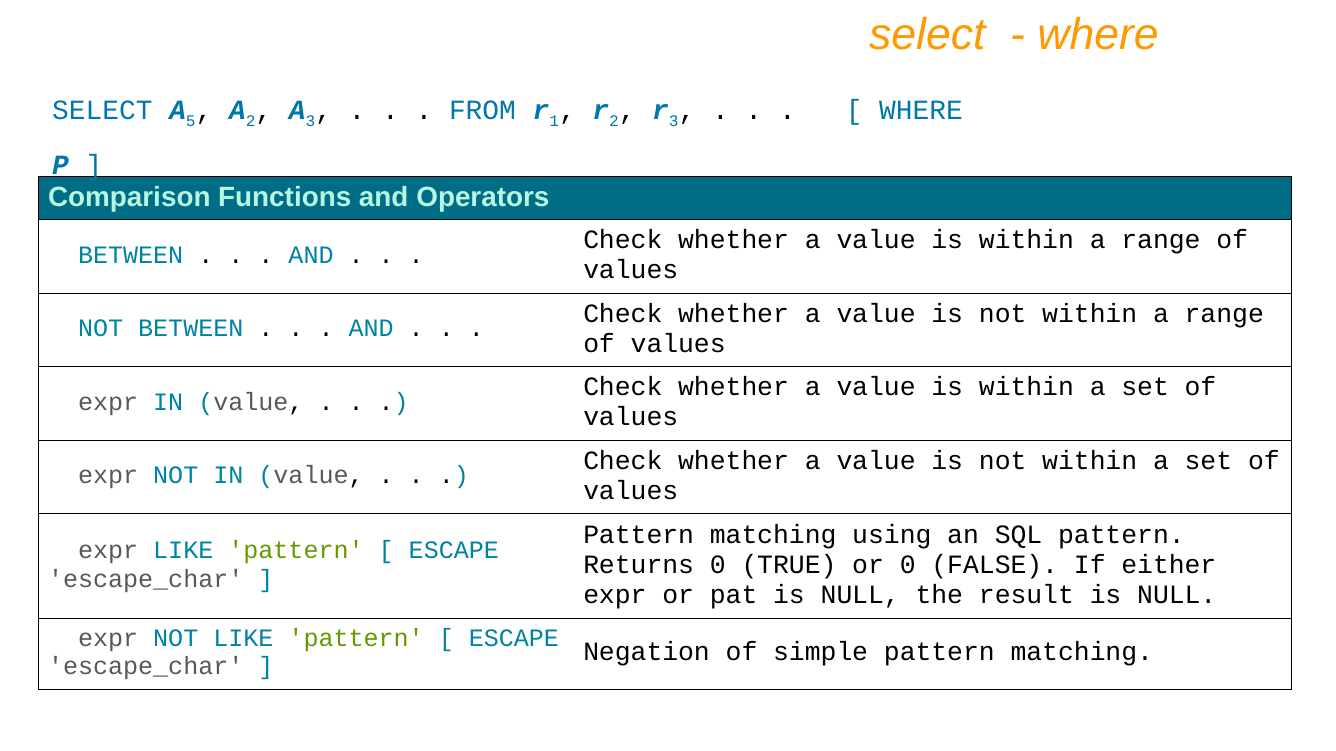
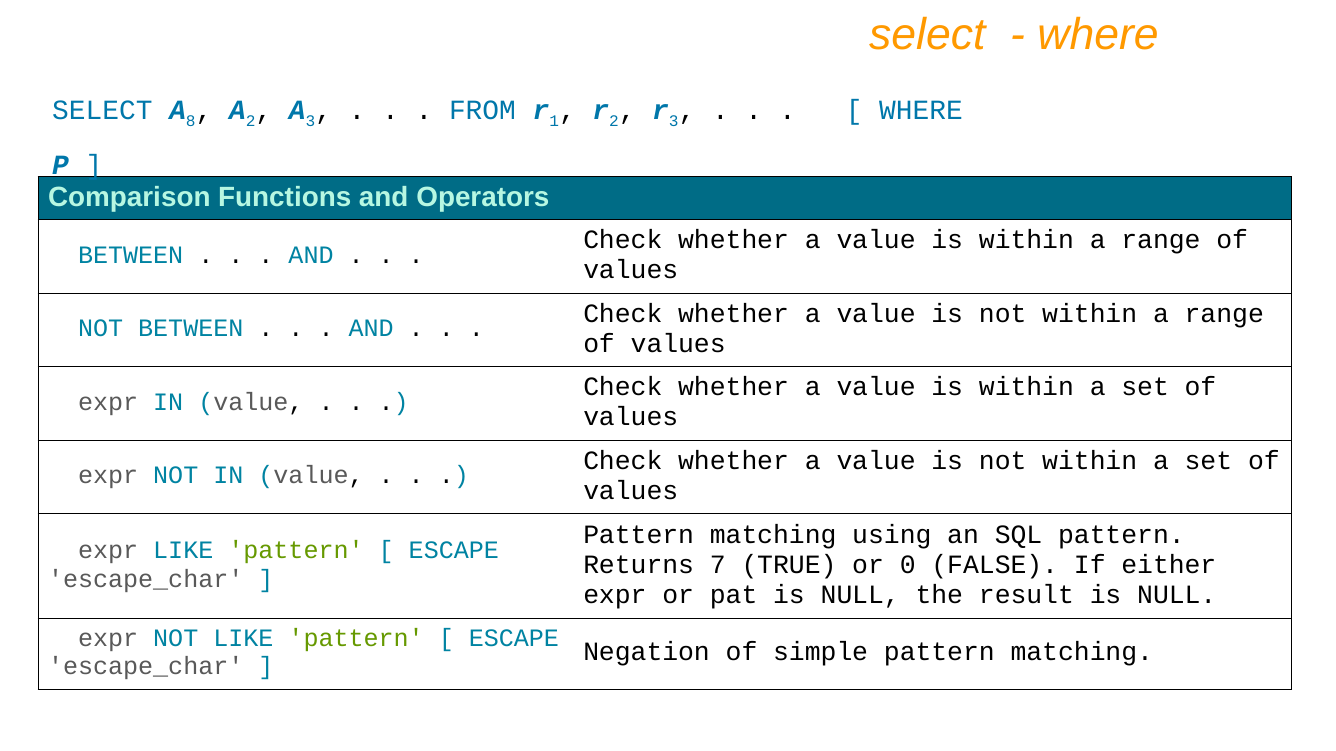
5: 5 -> 8
Returns 0: 0 -> 7
